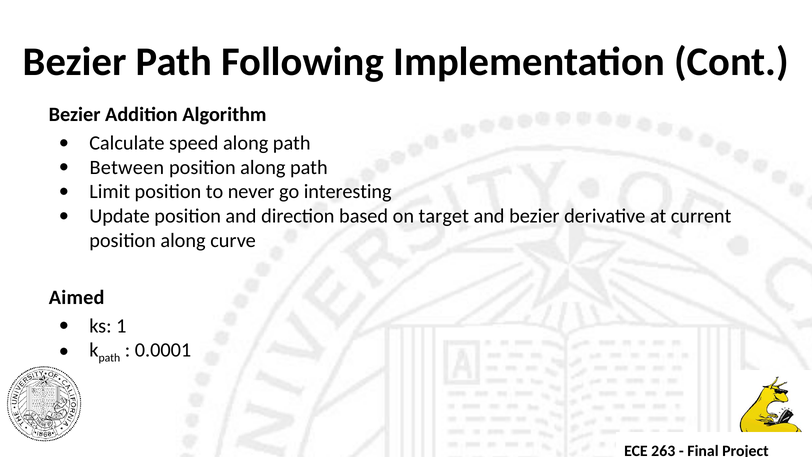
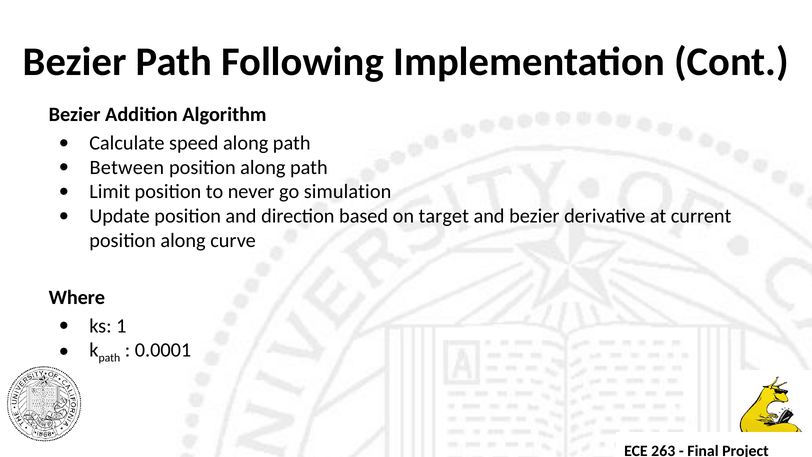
interesting: interesting -> simulation
Aimed: Aimed -> Where
